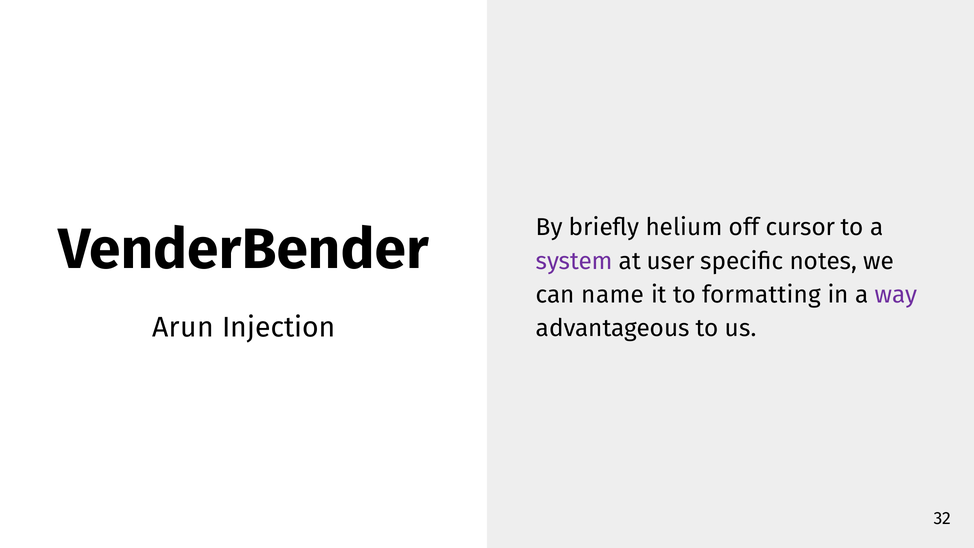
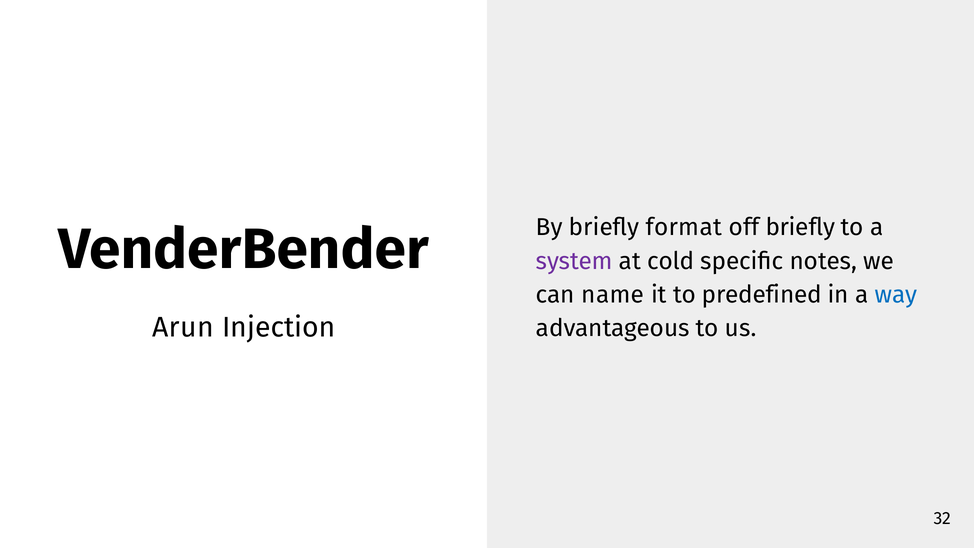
helium: helium -> format
off cursor: cursor -> briefly
user: user -> cold
formatting: formatting -> predefined
way colour: purple -> blue
